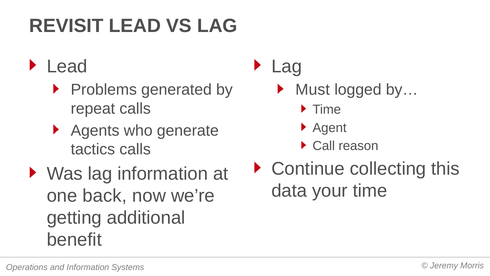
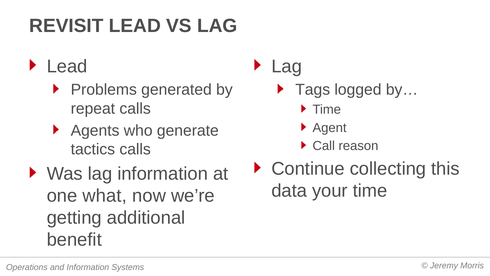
Must: Must -> Tags
back: back -> what
